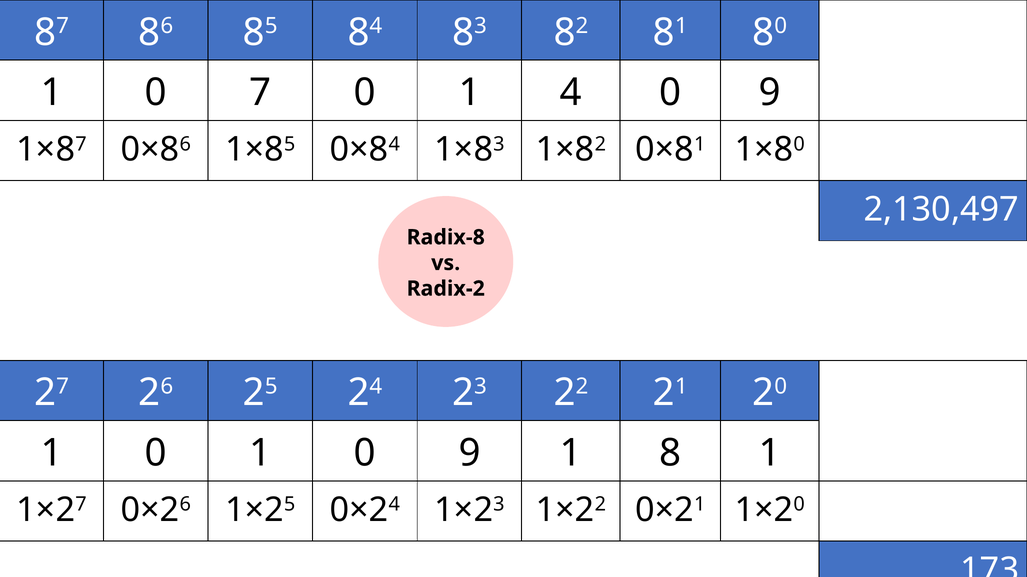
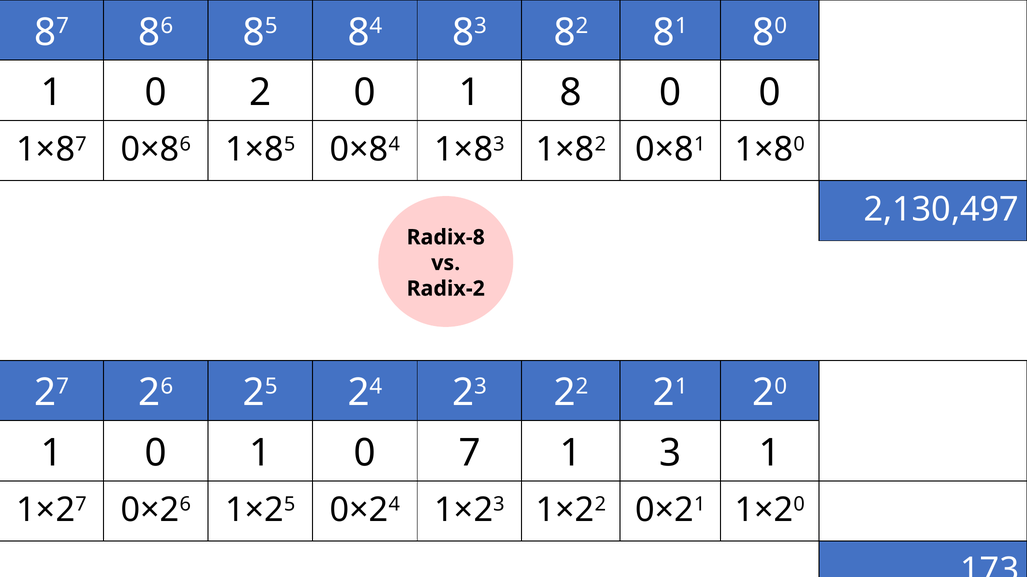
7: 7 -> 2
4: 4 -> 8
9 at (770, 93): 9 -> 0
1 0 9: 9 -> 7
8: 8 -> 3
